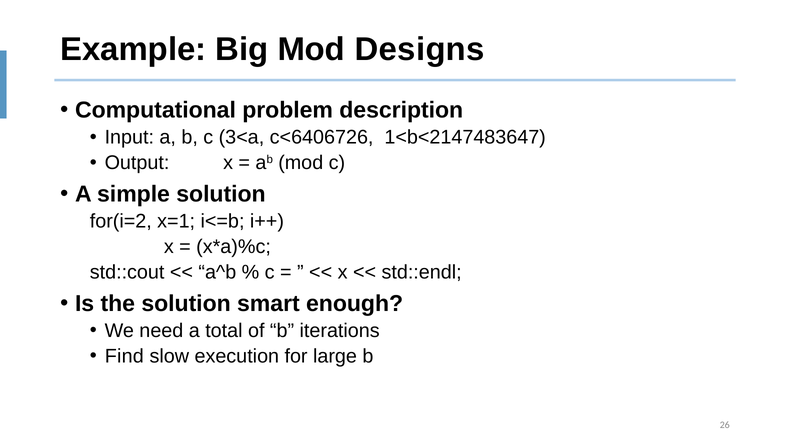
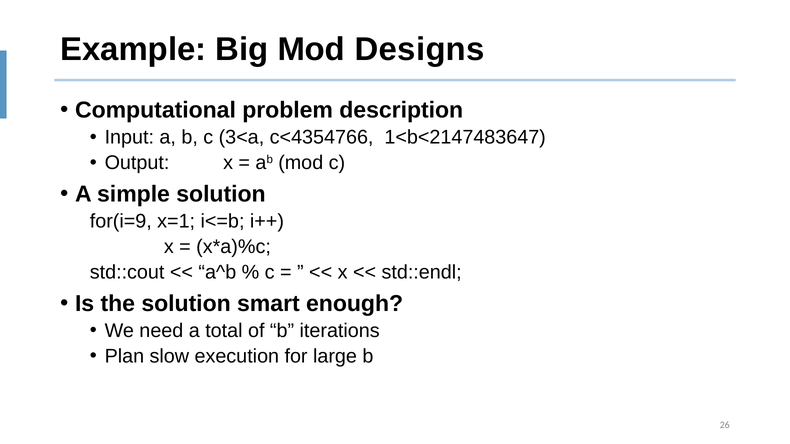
c<6406726: c<6406726 -> c<4354766
for(i=2: for(i=2 -> for(i=9
Find: Find -> Plan
